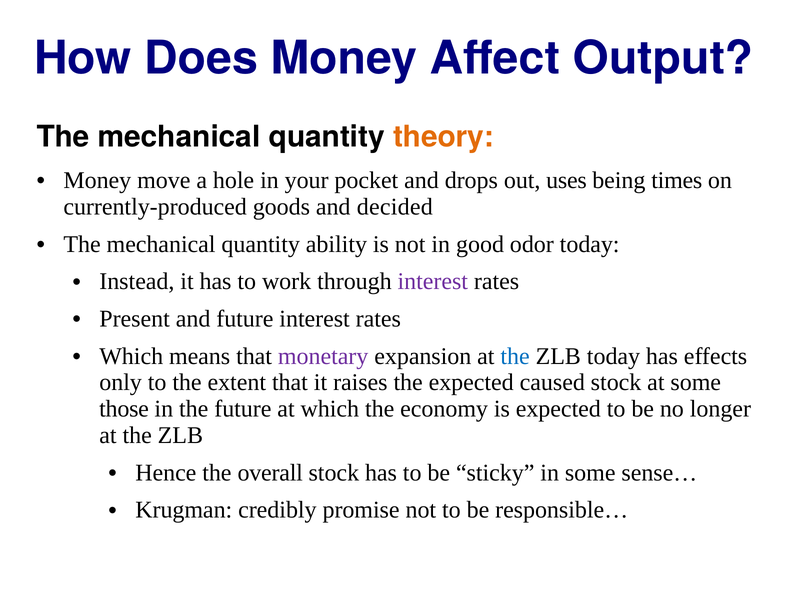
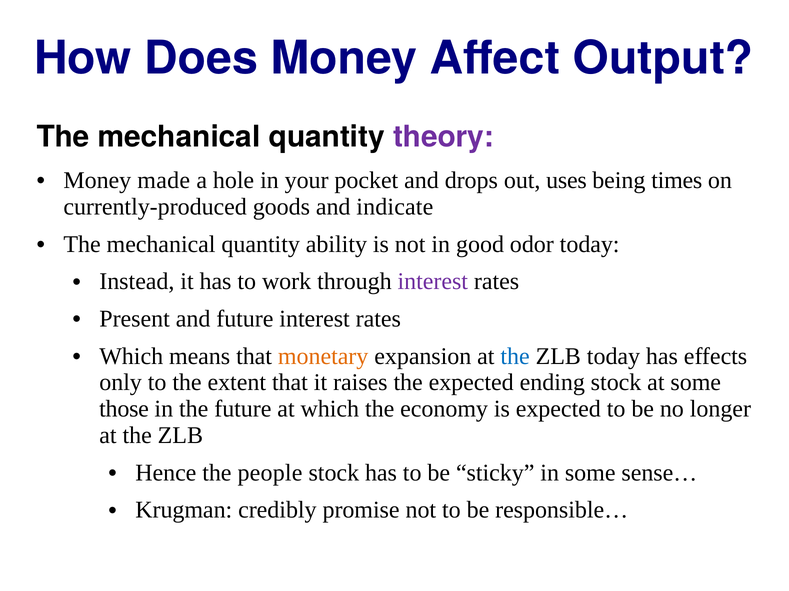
theory colour: orange -> purple
move: move -> made
decided: decided -> indicate
monetary colour: purple -> orange
caused: caused -> ending
overall: overall -> people
